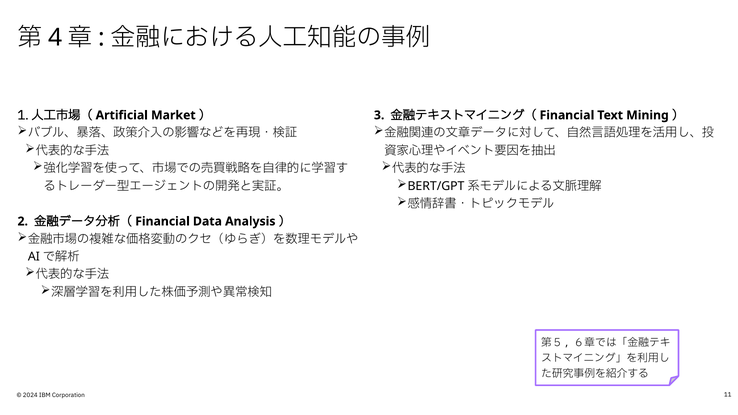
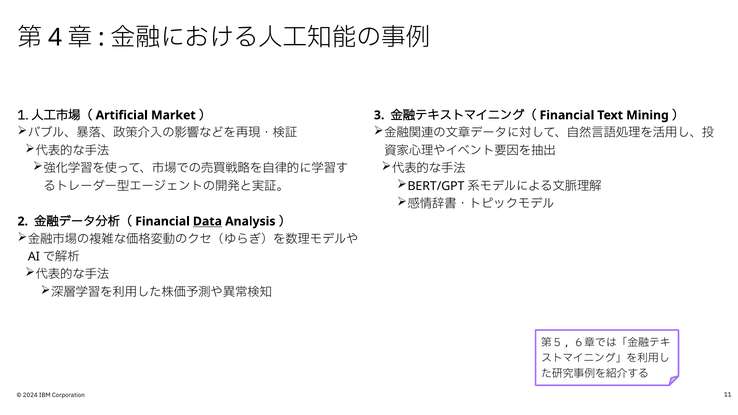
Data underline: none -> present
